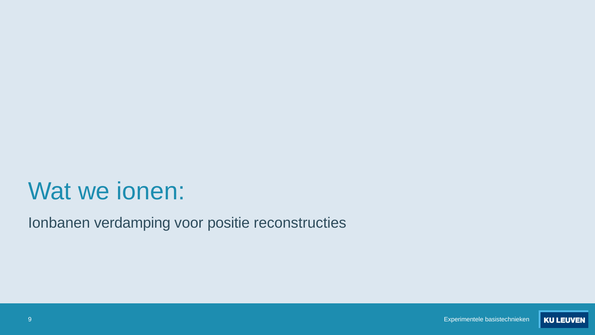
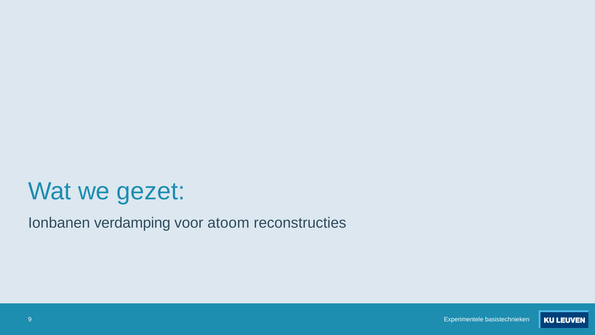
ionen: ionen -> gezet
positie: positie -> atoom
